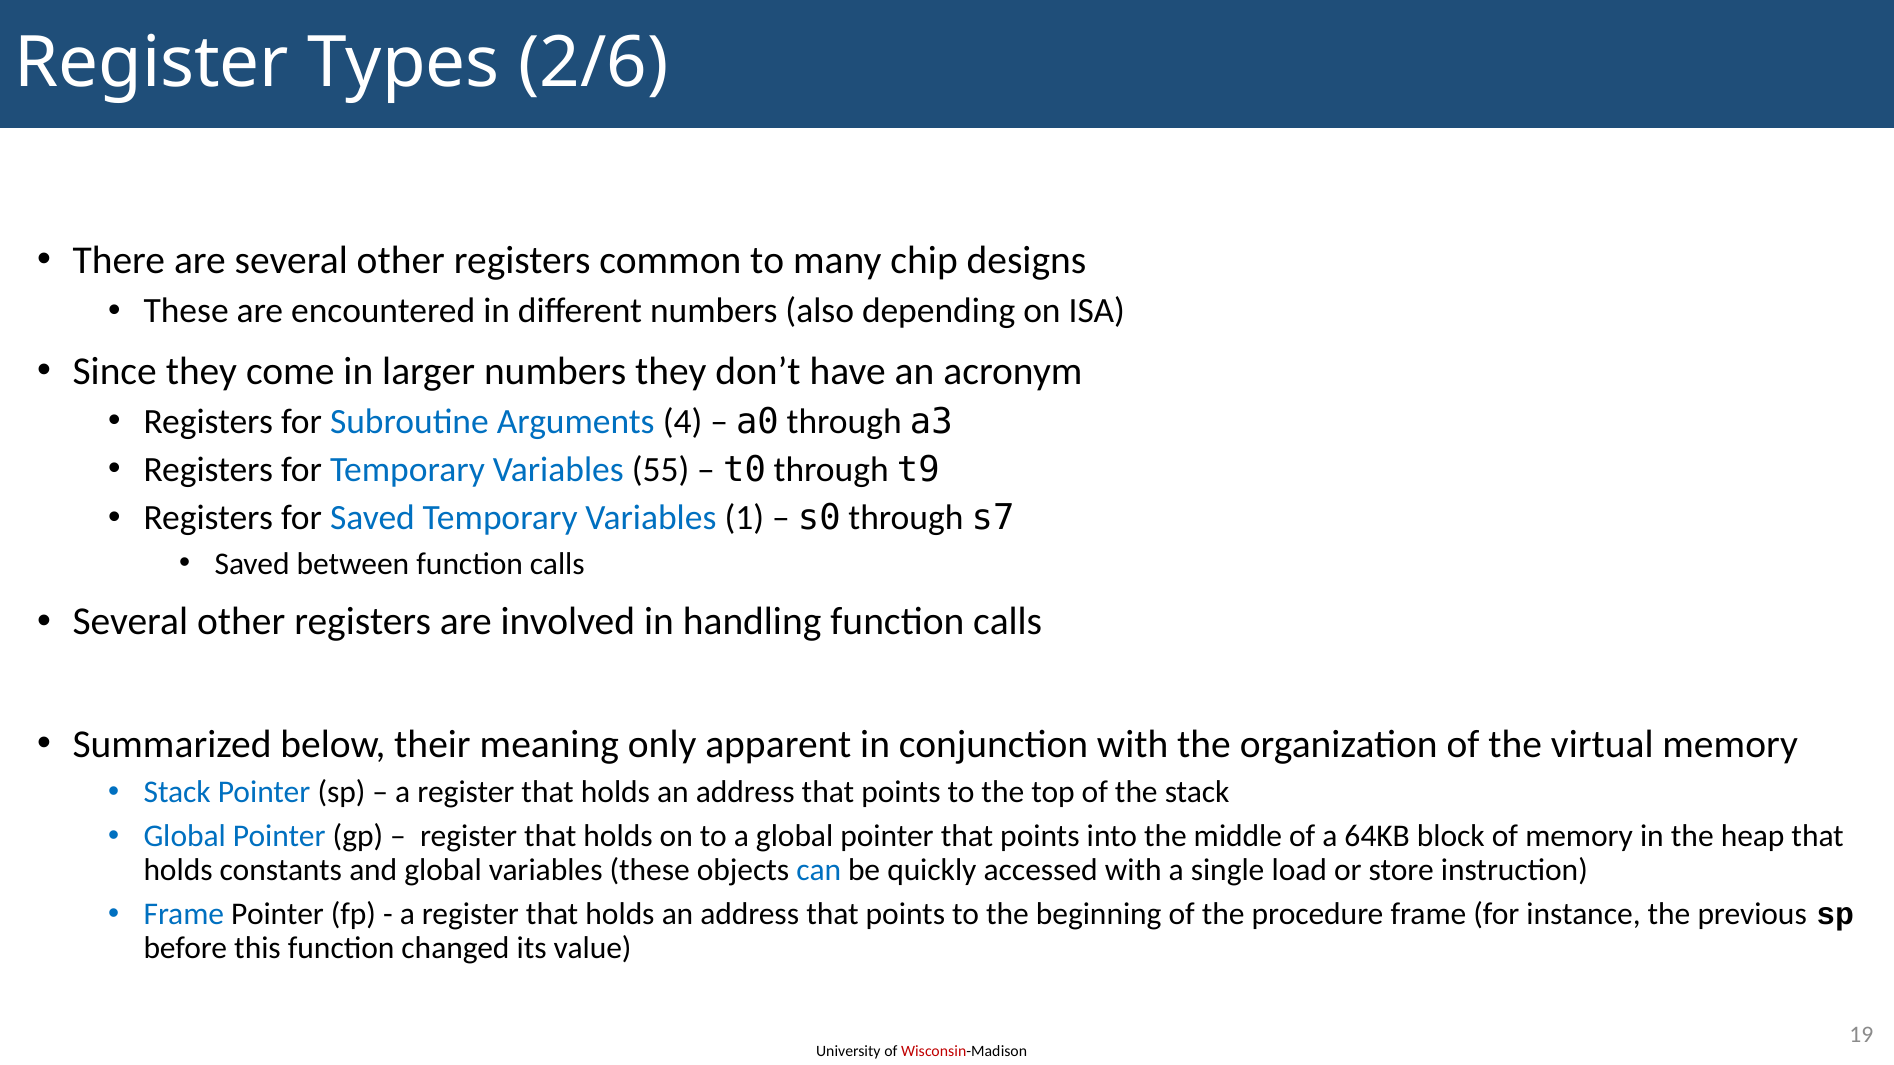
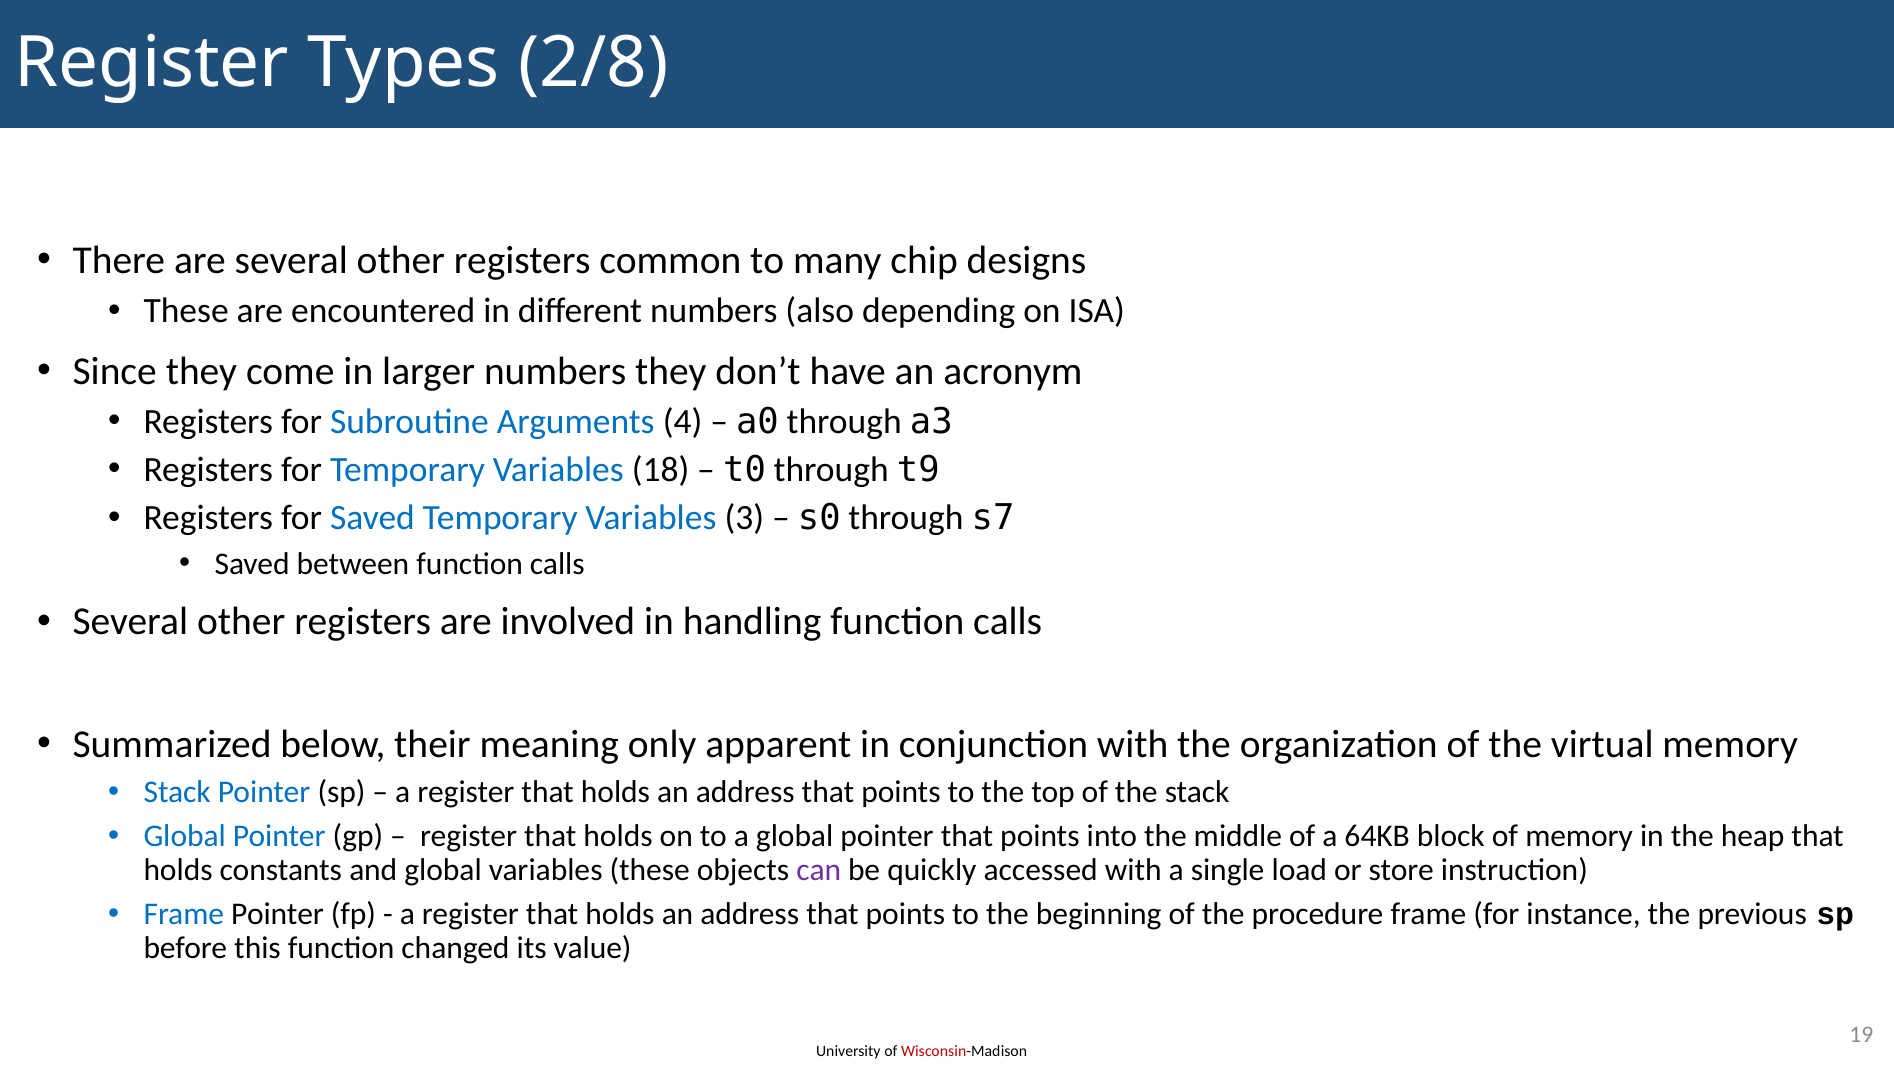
2/6: 2/6 -> 2/8
55: 55 -> 18
1: 1 -> 3
can colour: blue -> purple
